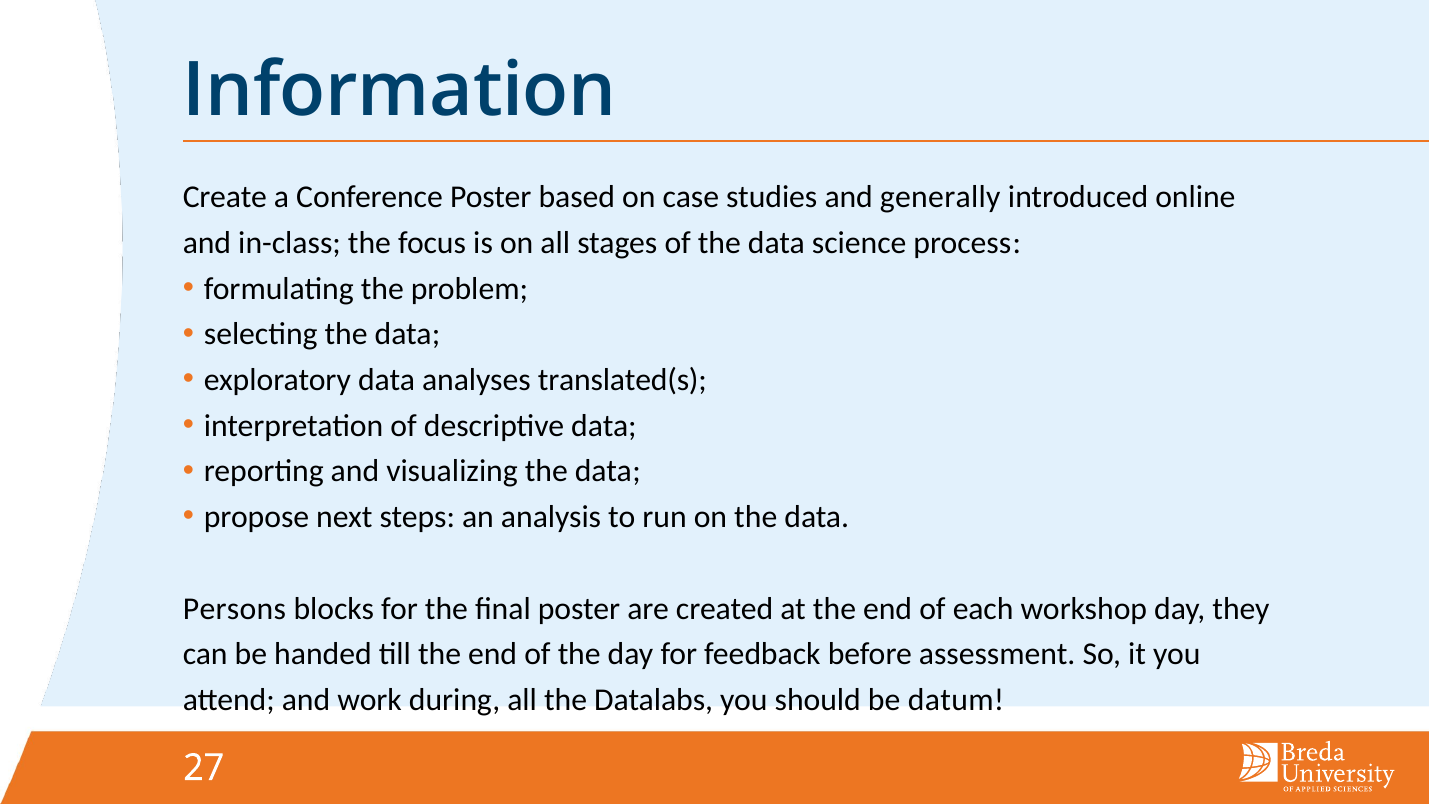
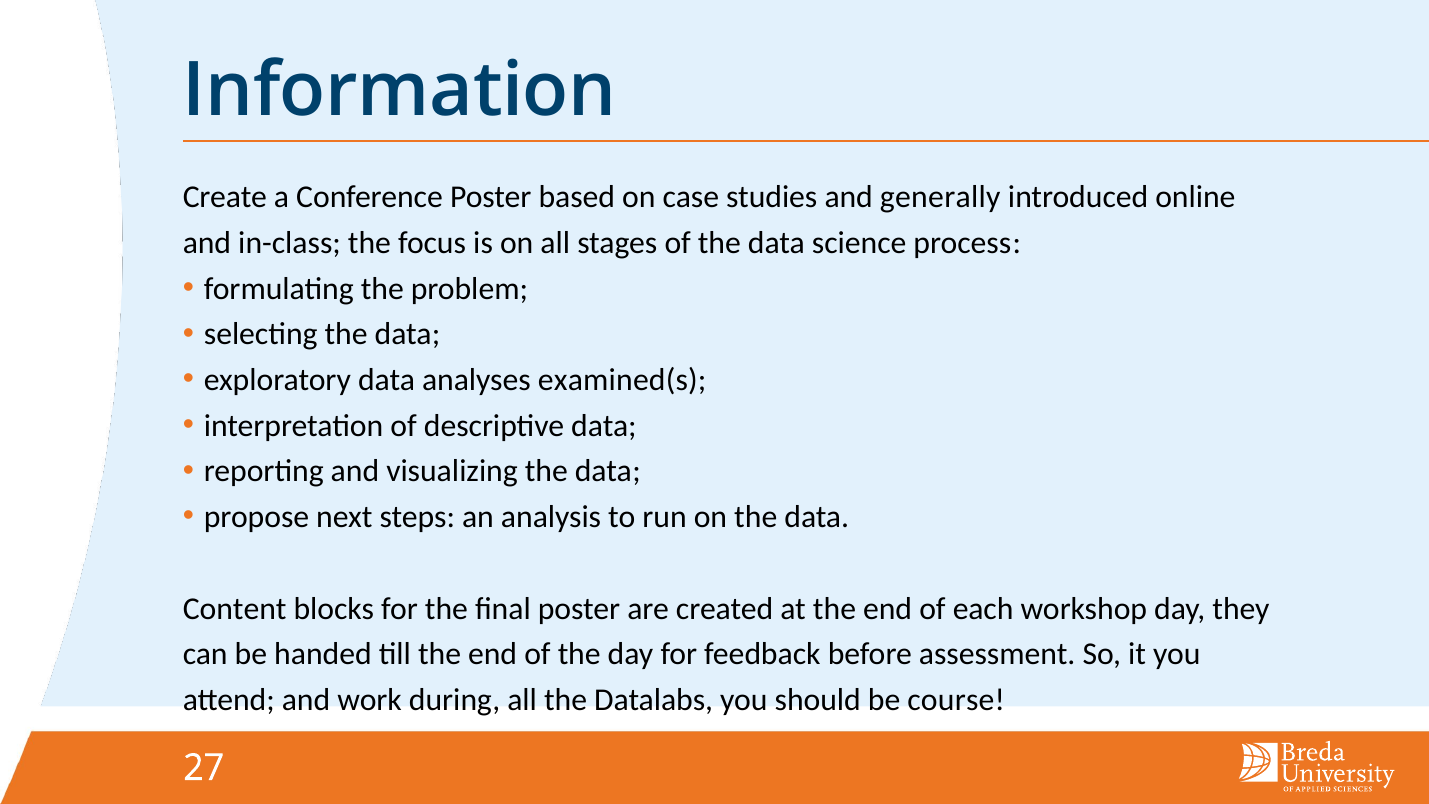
translated(s: translated(s -> examined(s
Persons: Persons -> Content
datum: datum -> course
